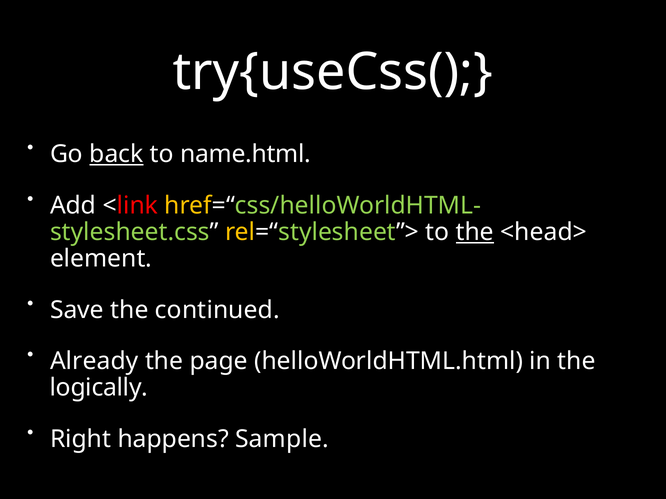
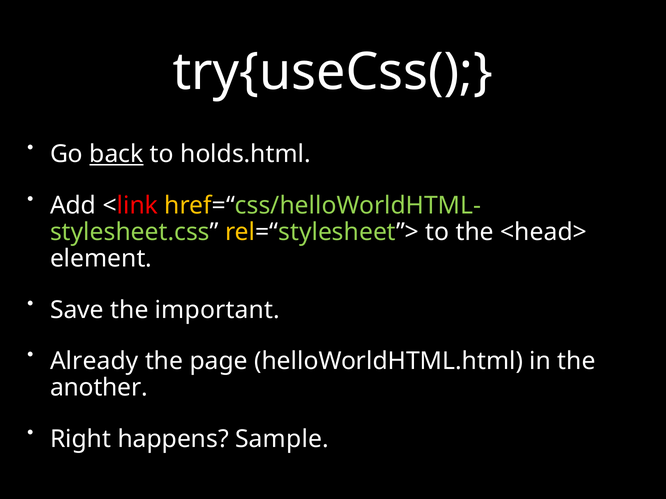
name.html: name.html -> holds.html
the at (475, 232) underline: present -> none
continued: continued -> important
logically: logically -> another
